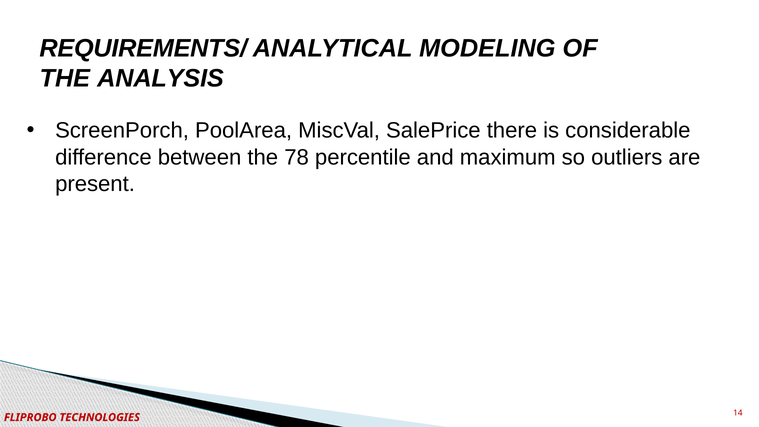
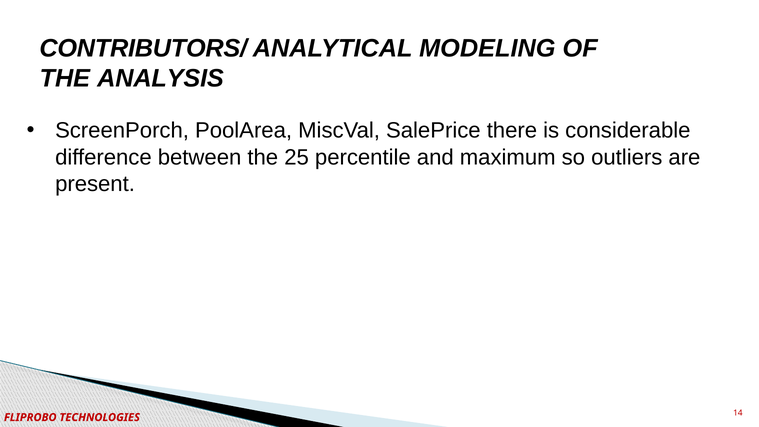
REQUIREMENTS/: REQUIREMENTS/ -> CONTRIBUTORS/
78: 78 -> 25
